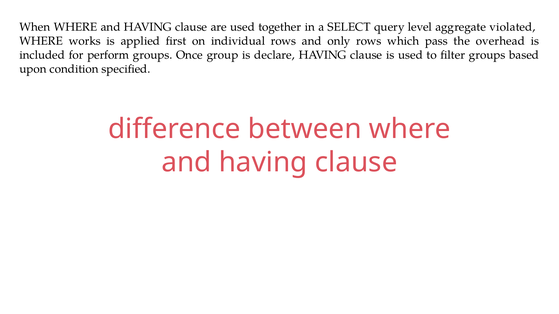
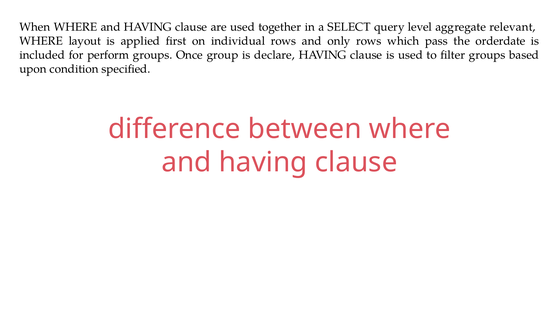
violated: violated -> relevant
works: works -> layout
overhead: overhead -> orderdate
